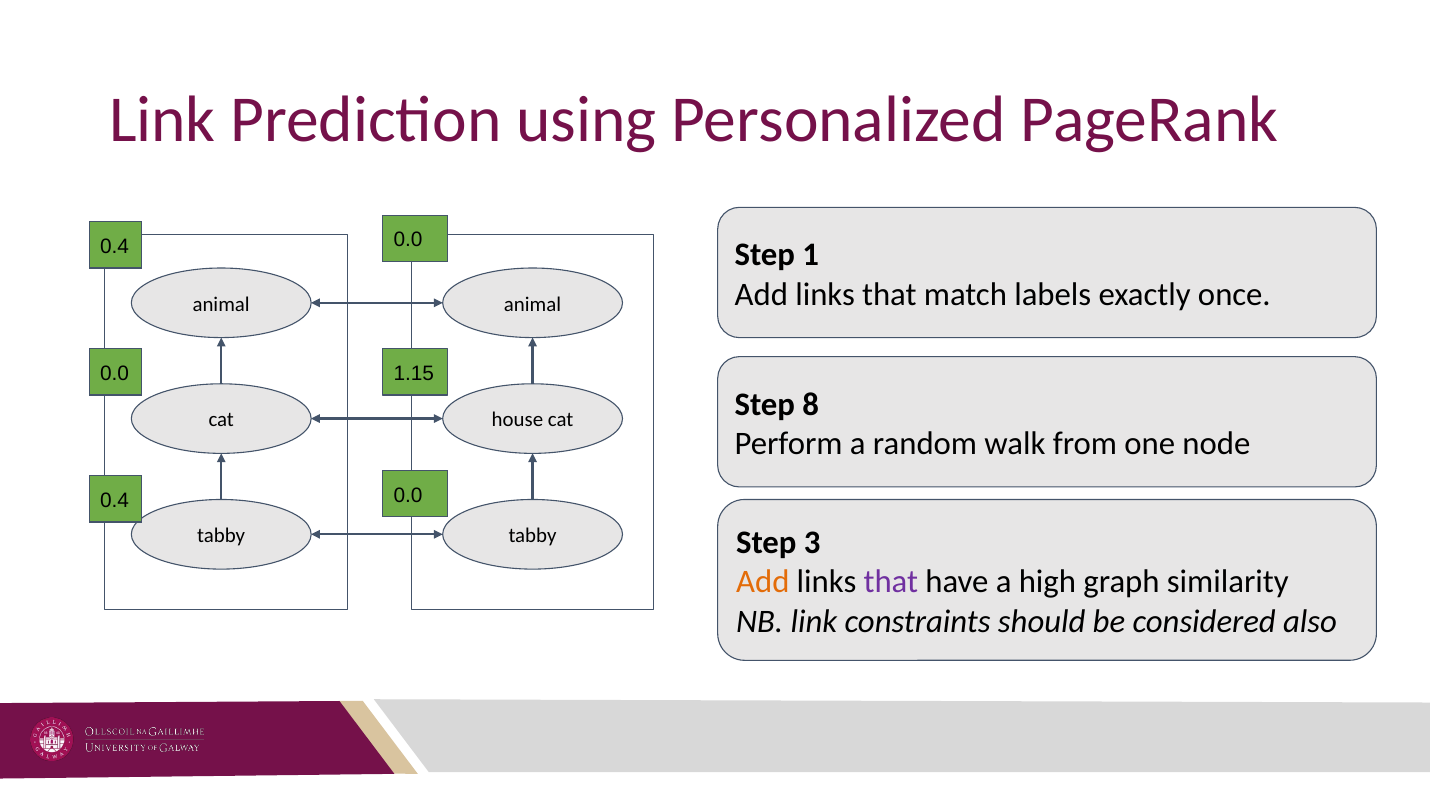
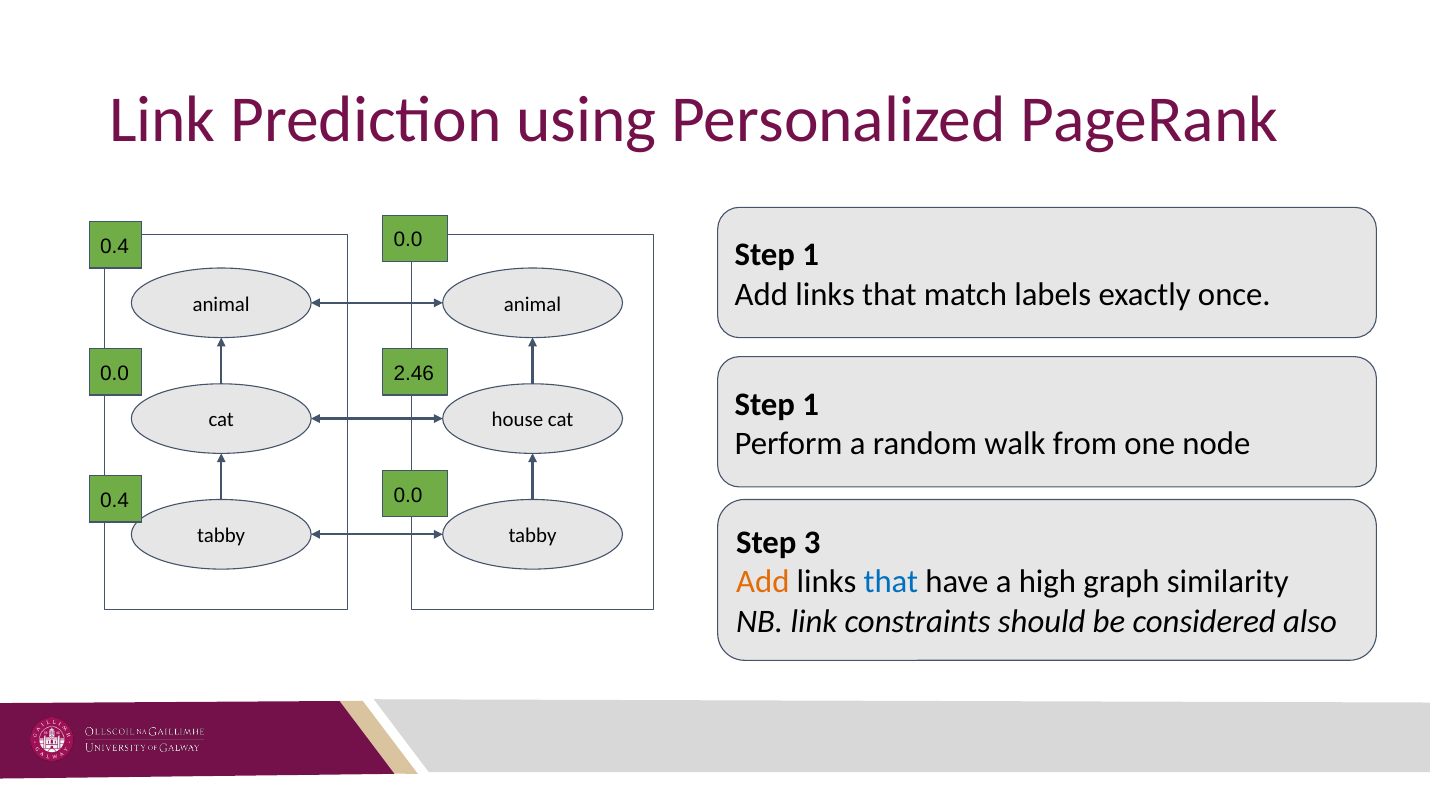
1.15: 1.15 -> 2.46
8 at (811, 404): 8 -> 1
that at (891, 582) colour: purple -> blue
